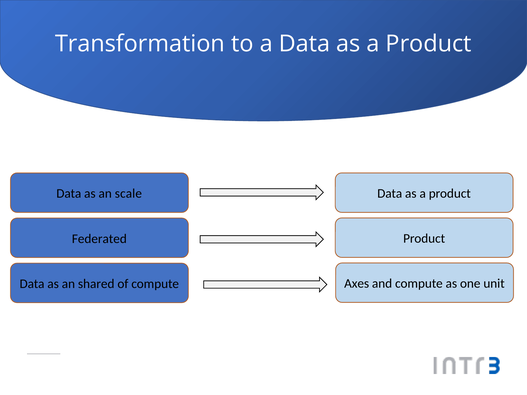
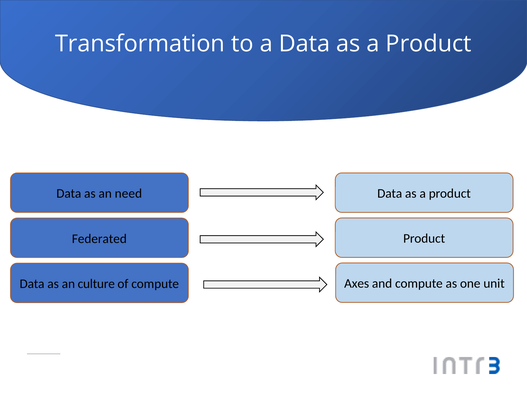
scale: scale -> need
shared: shared -> culture
